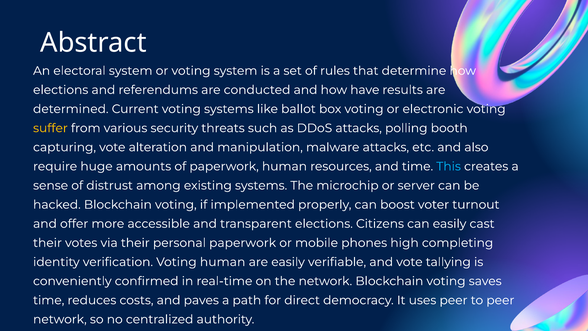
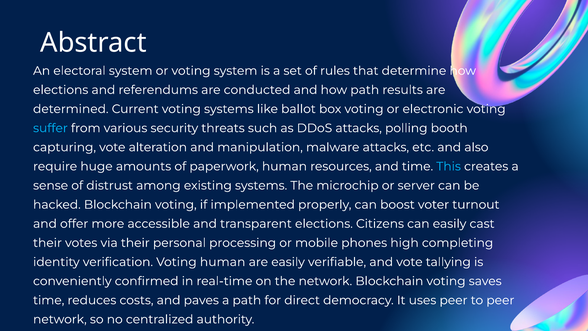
how have: have -> path
suffer colour: yellow -> light blue
personal paperwork: paperwork -> processing
